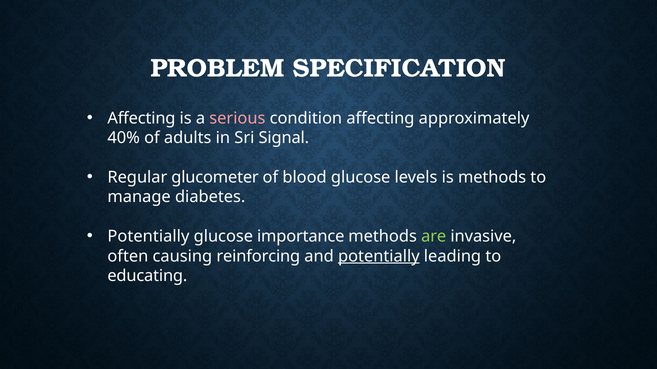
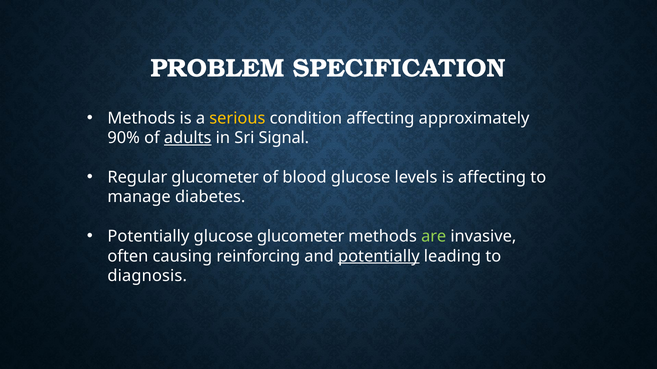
Affecting at (141, 119): Affecting -> Methods
serious colour: pink -> yellow
40%: 40% -> 90%
adults underline: none -> present
is methods: methods -> affecting
glucose importance: importance -> glucometer
educating: educating -> diagnosis
